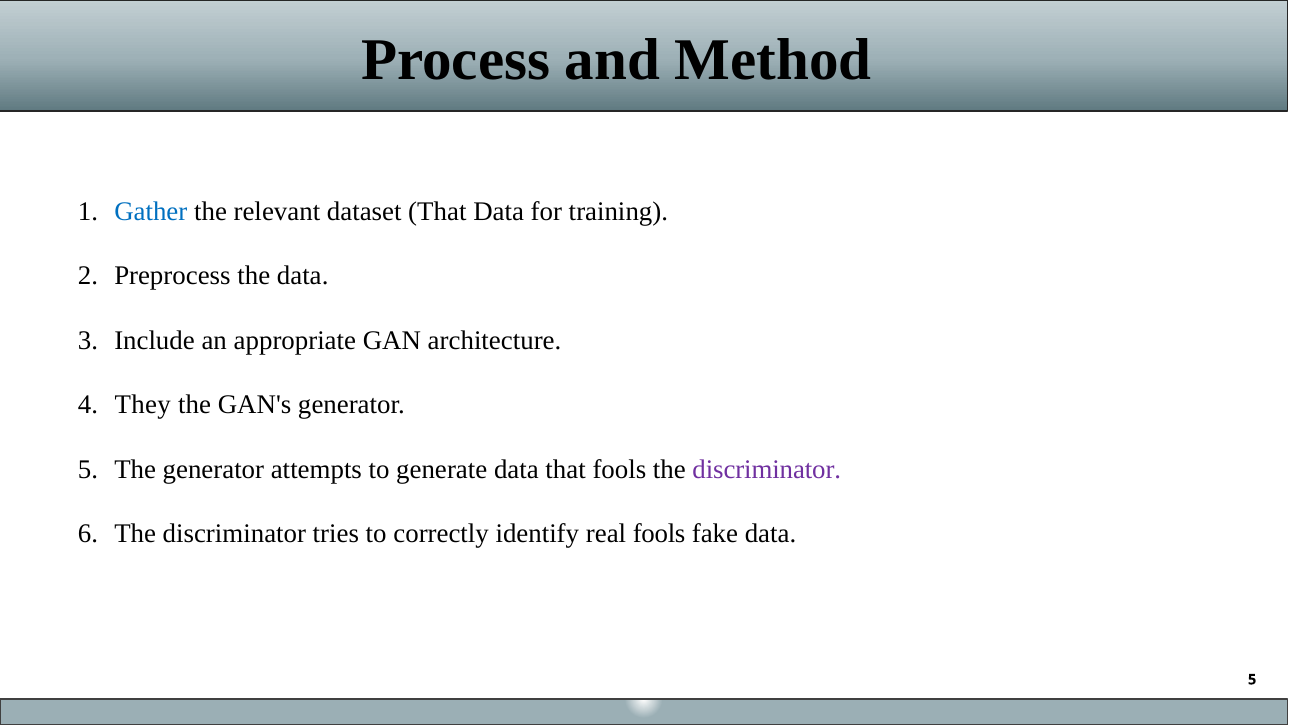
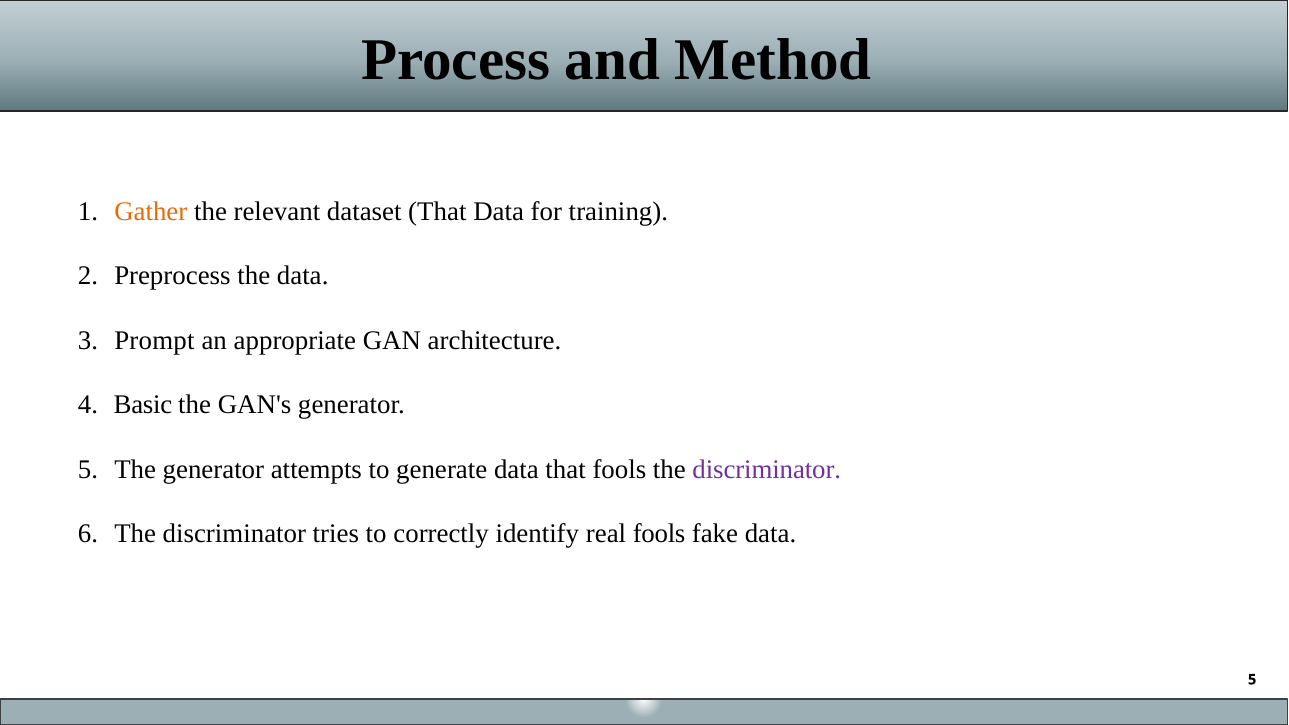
Gather colour: blue -> orange
Include: Include -> Prompt
They: They -> Basic
